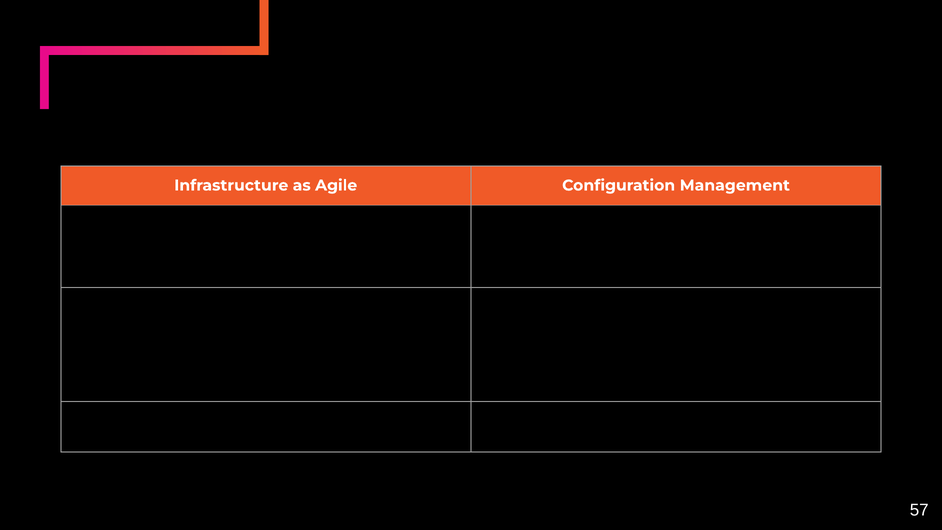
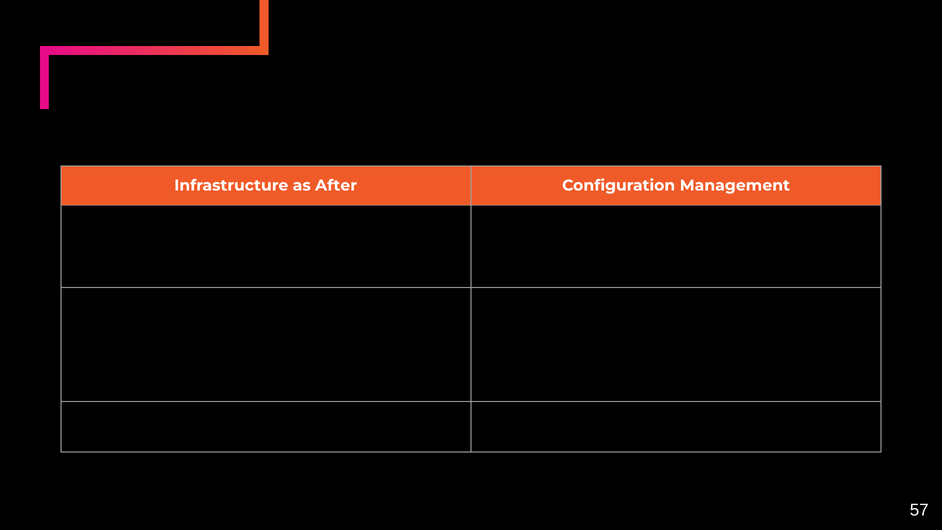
Agile: Agile -> After
